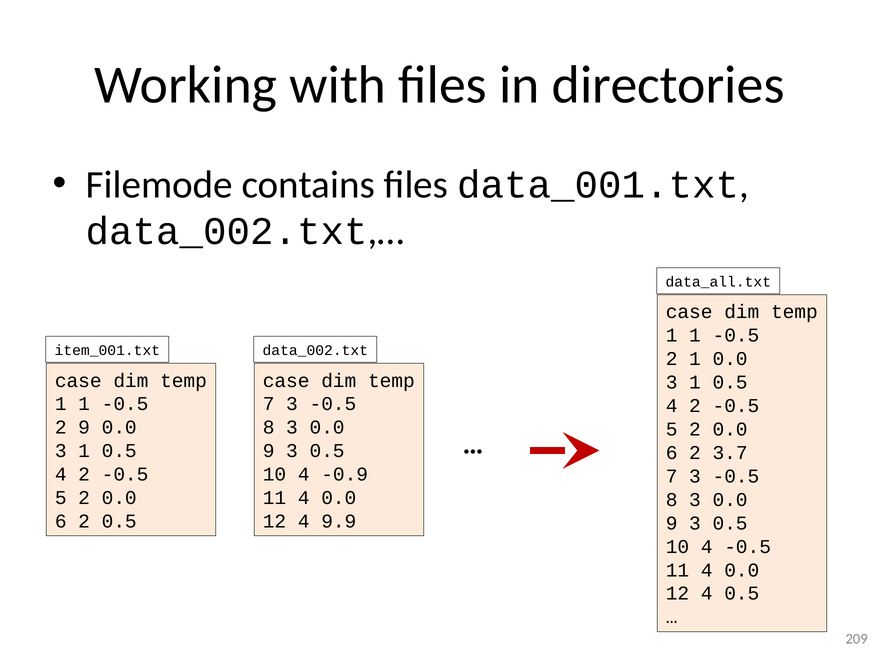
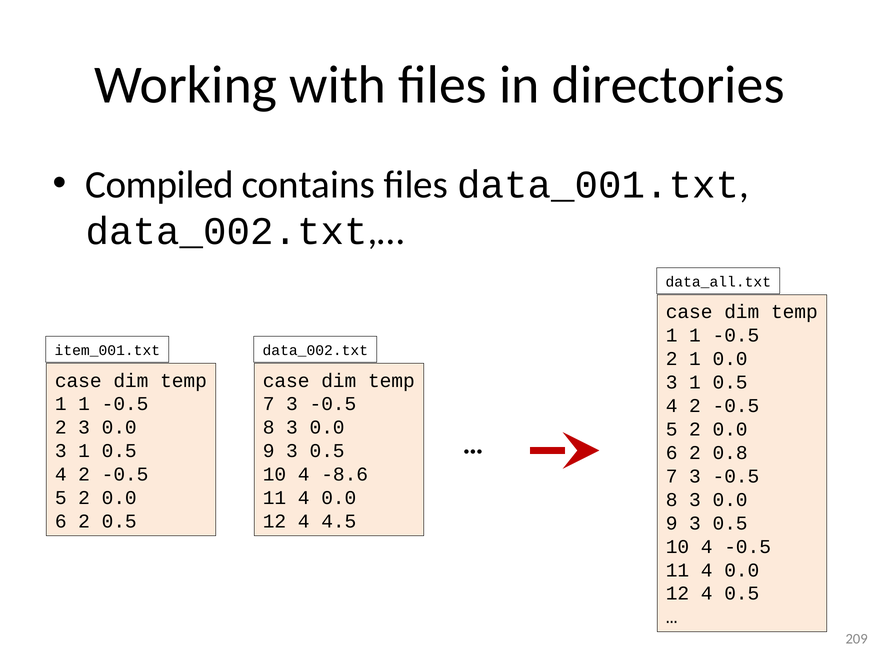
Filemode: Filemode -> Compiled
2 9: 9 -> 3
3.7: 3.7 -> 0.8
-0.9: -0.9 -> -8.6
9.9: 9.9 -> 4.5
